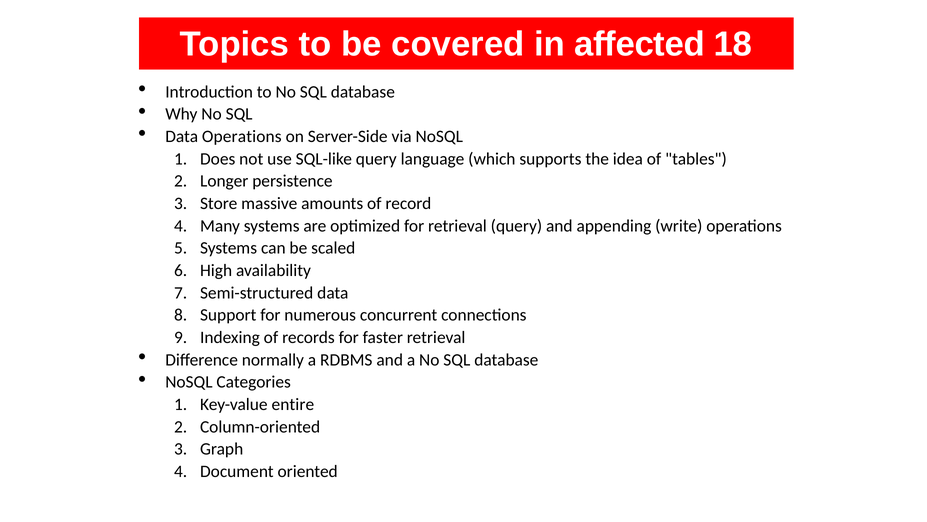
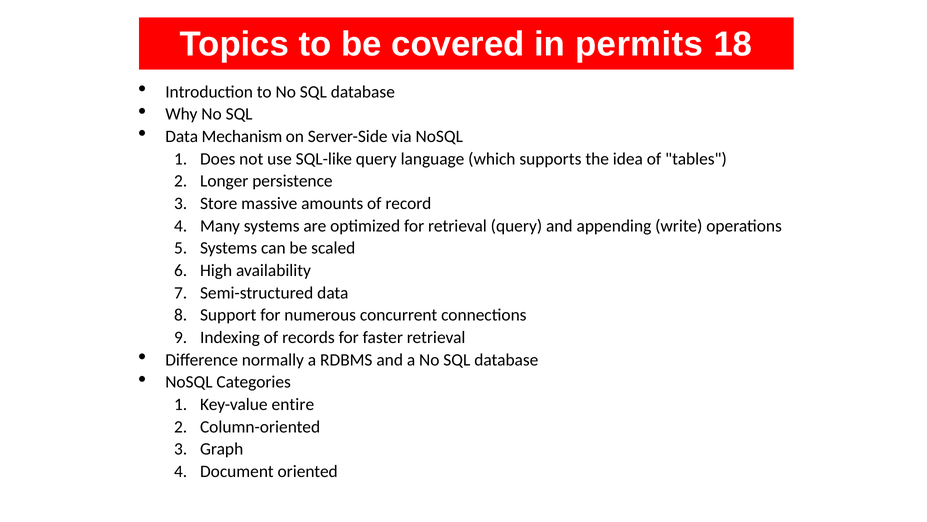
affected: affected -> permits
Data Operations: Operations -> Mechanism
